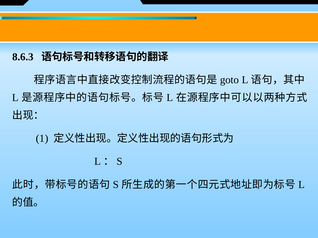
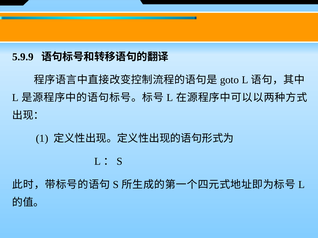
8.6.3: 8.6.3 -> 5.9.9
